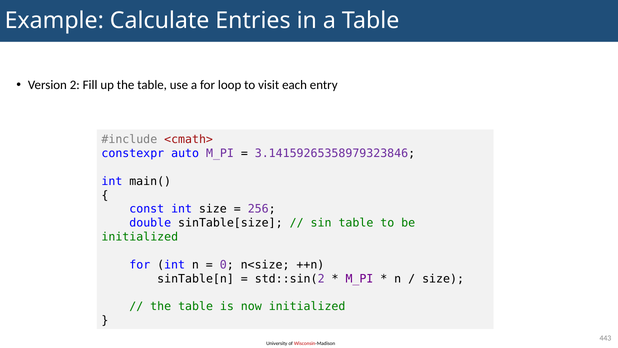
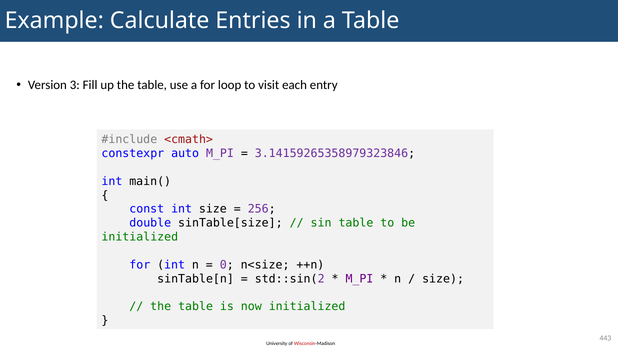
2: 2 -> 3
